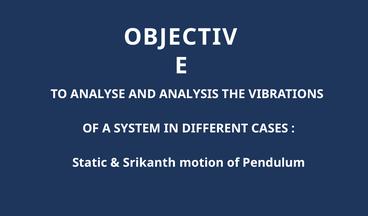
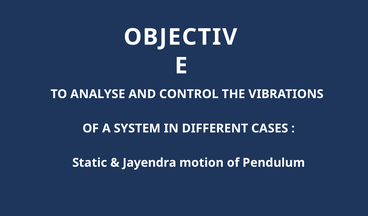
ANALYSIS: ANALYSIS -> CONTROL
Srikanth: Srikanth -> Jayendra
